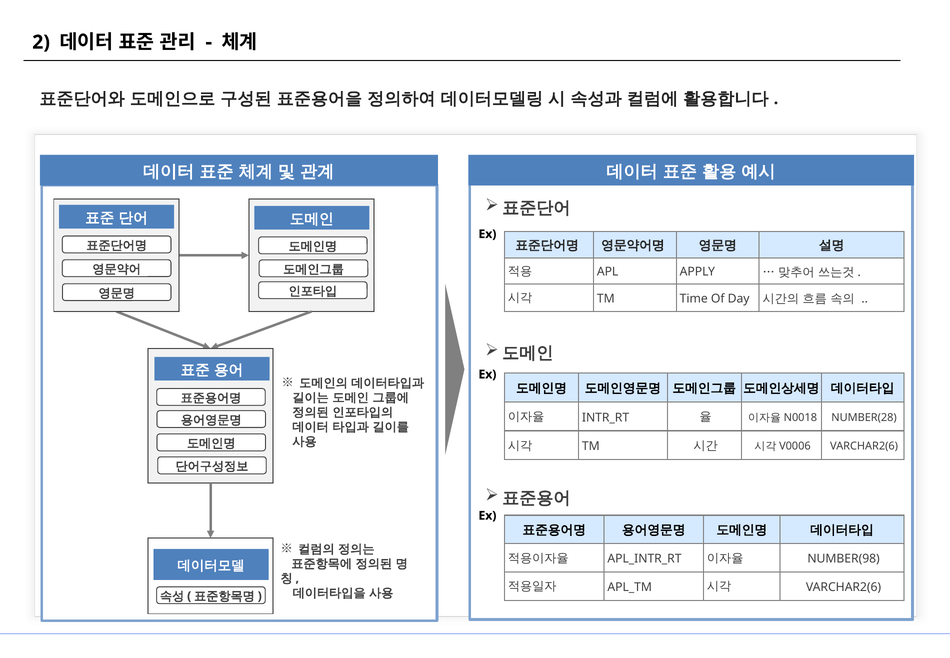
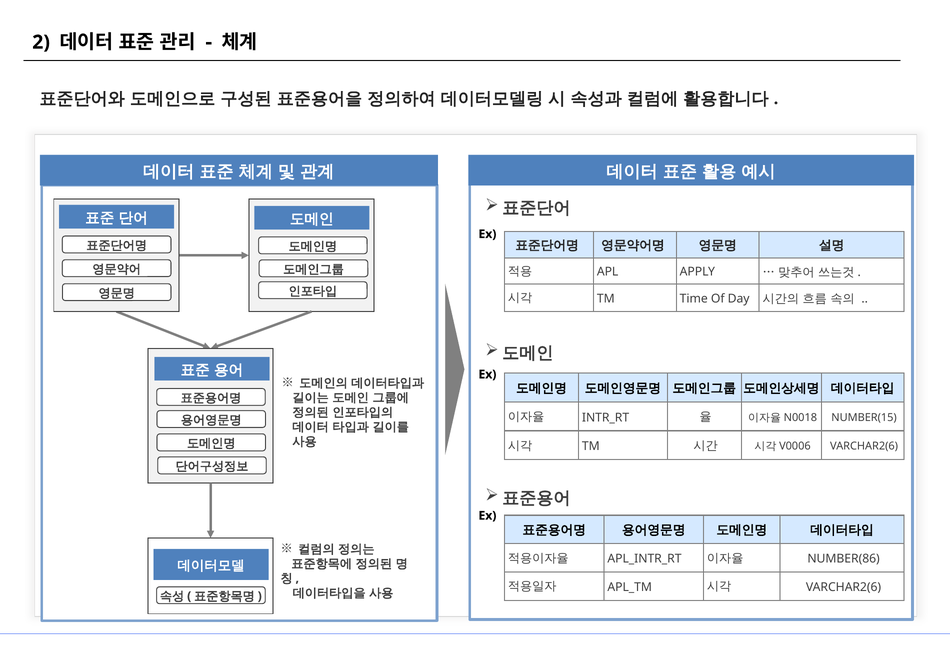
NUMBER(28: NUMBER(28 -> NUMBER(15
NUMBER(98: NUMBER(98 -> NUMBER(86
